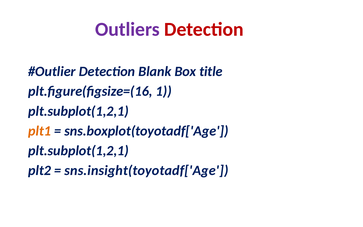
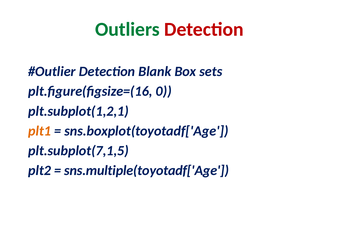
Outliers colour: purple -> green
title: title -> sets
1: 1 -> 0
plt.subplot(1,2,1 at (78, 151): plt.subplot(1,2,1 -> plt.subplot(7,1,5
sns.insight(toyotadf['Age: sns.insight(toyotadf['Age -> sns.multiple(toyotadf['Age
